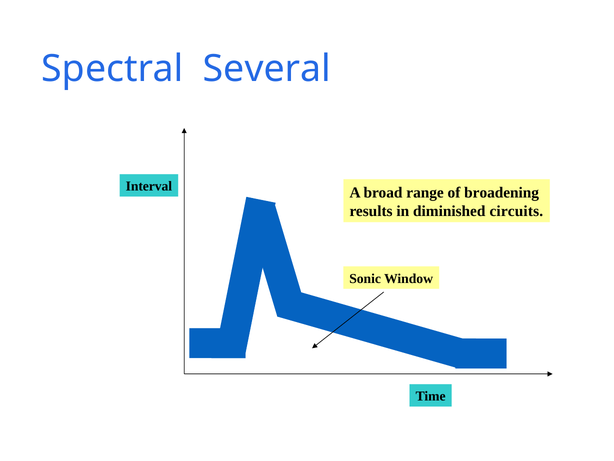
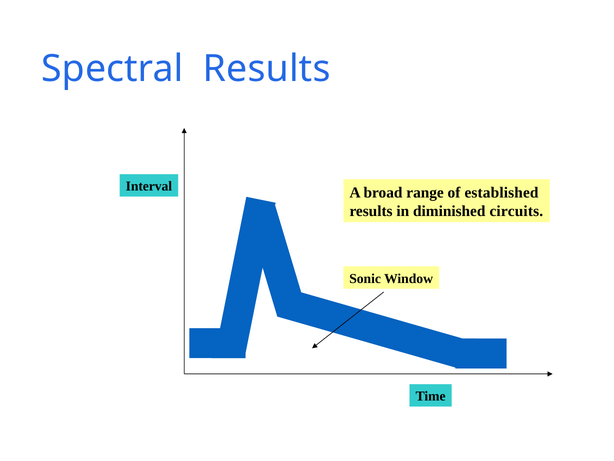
Spectral Several: Several -> Results
broadening: broadening -> established
